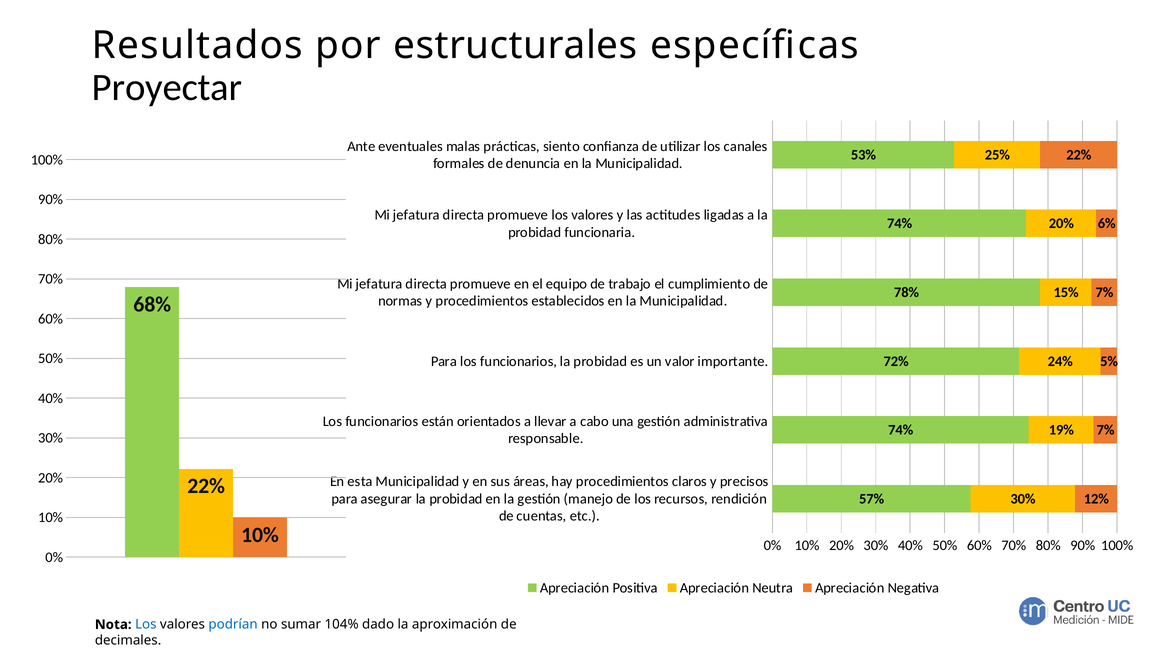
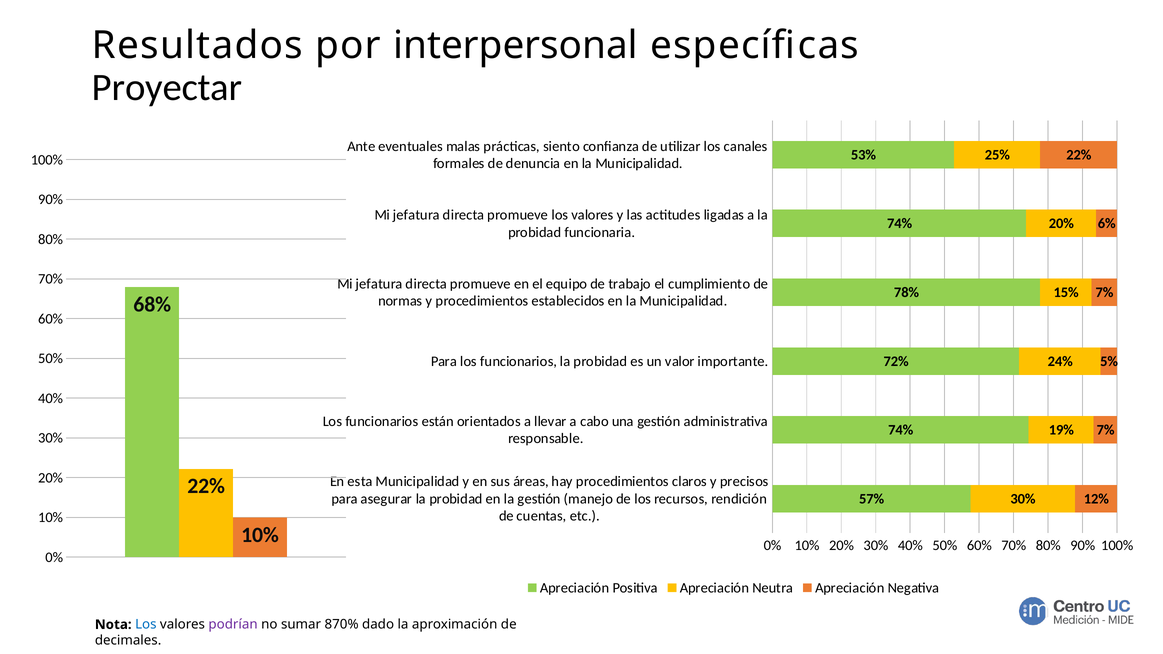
estructurales: estructurales -> interpersonal
podrían colour: blue -> purple
104%: 104% -> 870%
